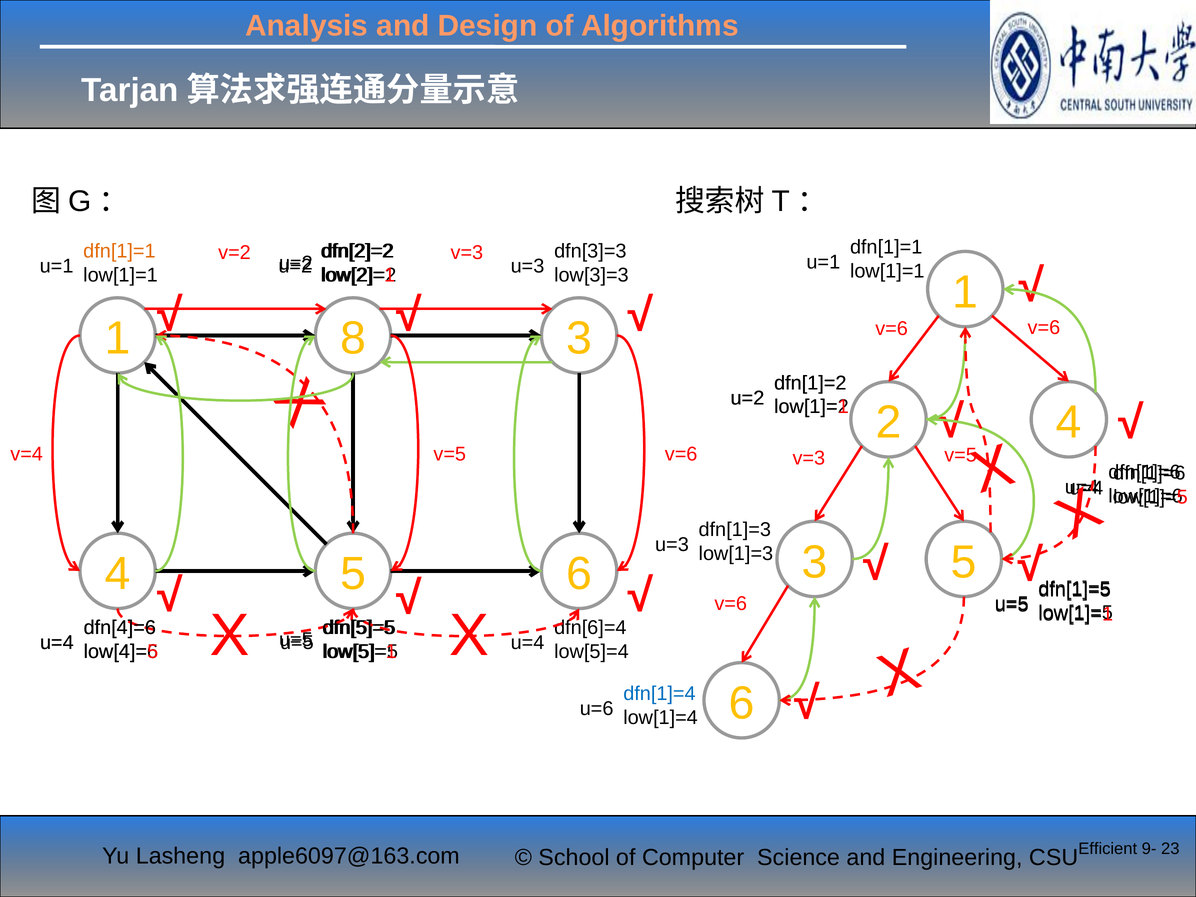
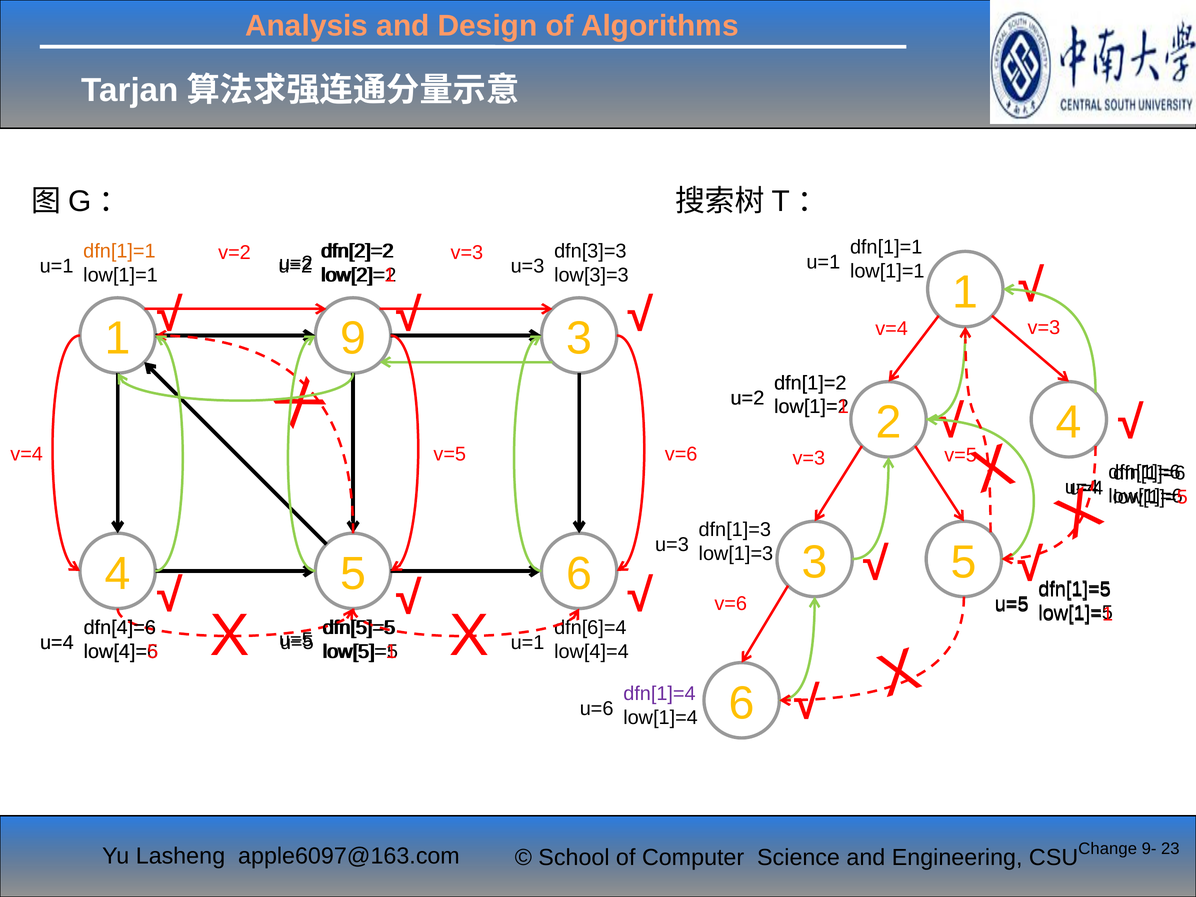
8: 8 -> 9
v=6 at (1044, 328): v=6 -> v=3
v=6 at (892, 329): v=6 -> v=4
u=4 at (528, 643): u=4 -> u=1
low[5]=4: low[5]=4 -> low[4]=4
dfn[1]=4 colour: blue -> purple
Efficient: Efficient -> Change
